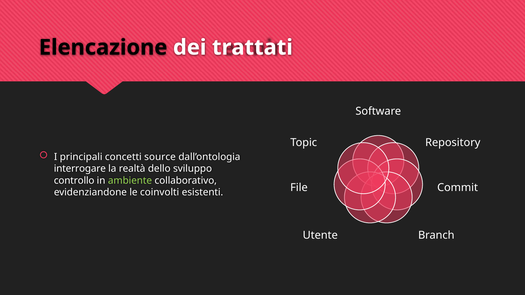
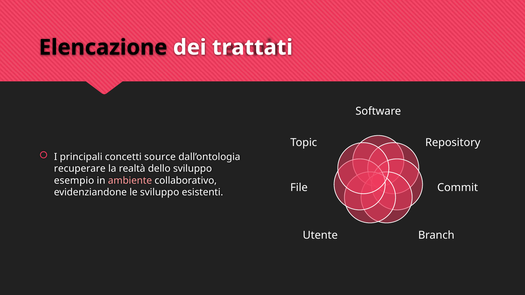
interrogare: interrogare -> recuperare
controllo: controllo -> esempio
ambiente colour: light green -> pink
le coinvolti: coinvolti -> sviluppo
